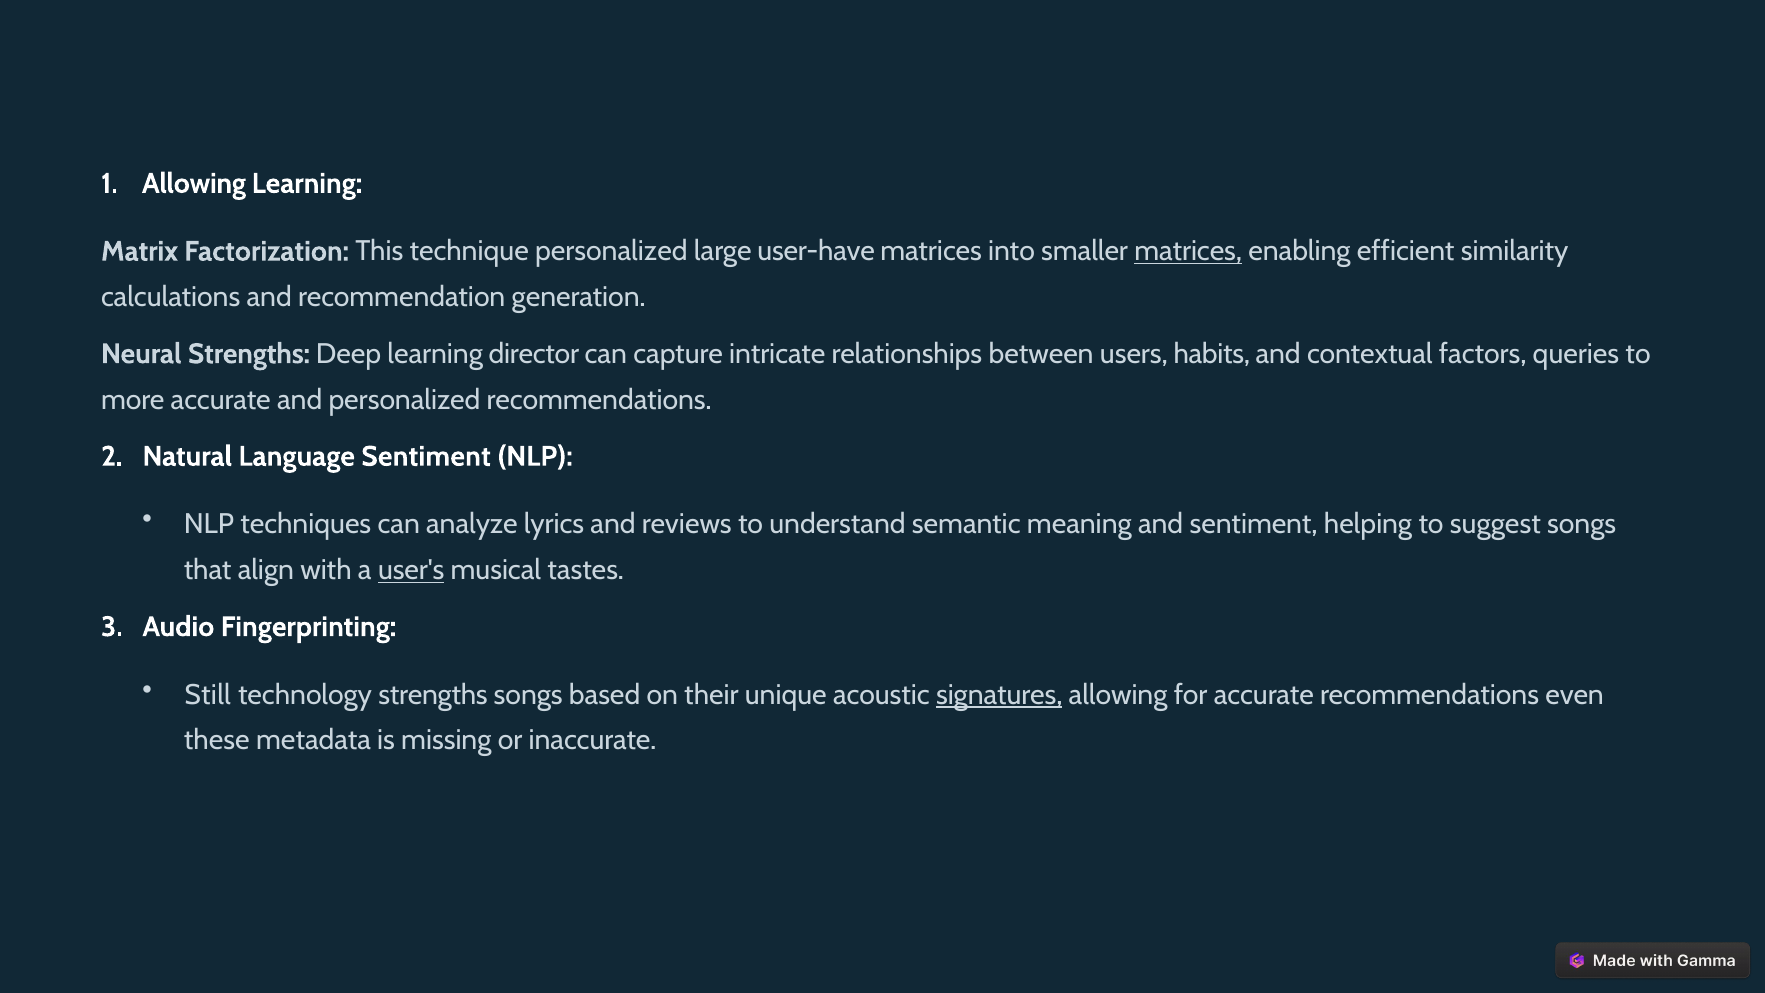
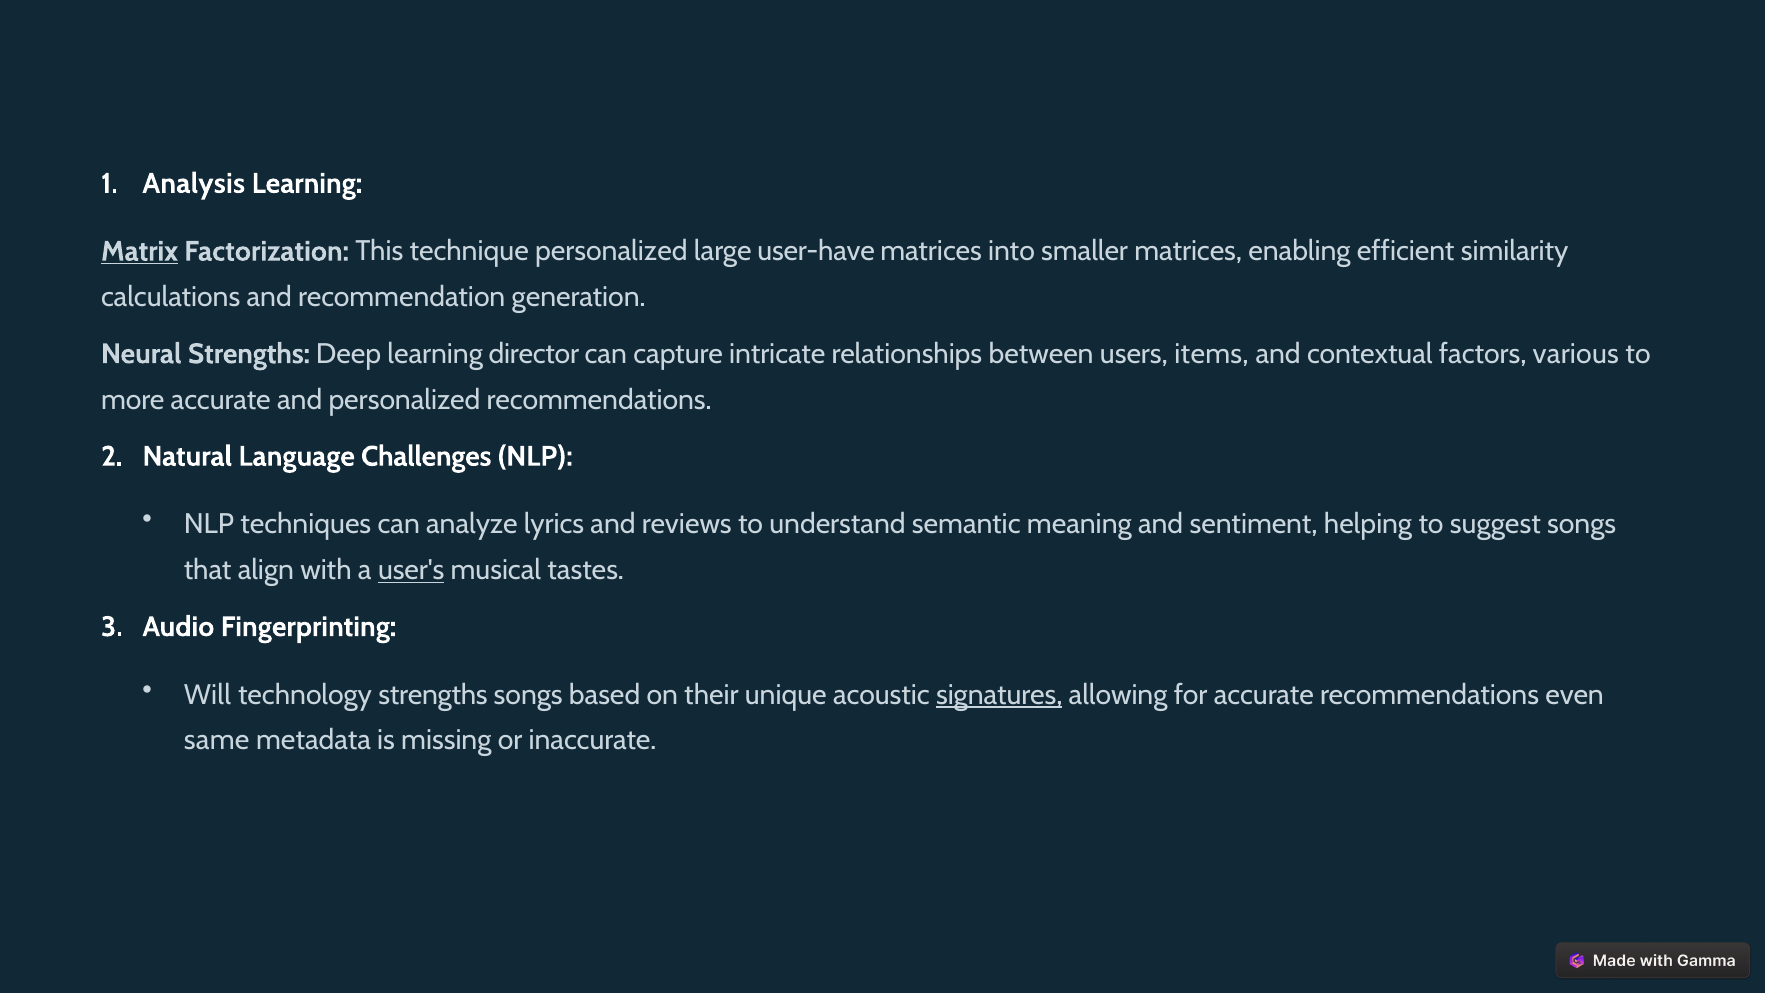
Allowing at (194, 183): Allowing -> Analysis
Matrix underline: none -> present
matrices at (1188, 251) underline: present -> none
habits: habits -> items
queries: queries -> various
Language Sentiment: Sentiment -> Challenges
Still: Still -> Will
these: these -> same
